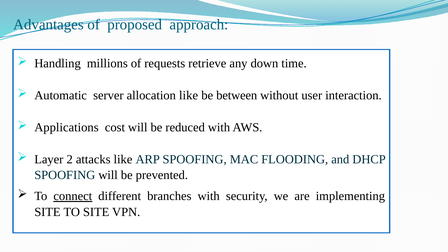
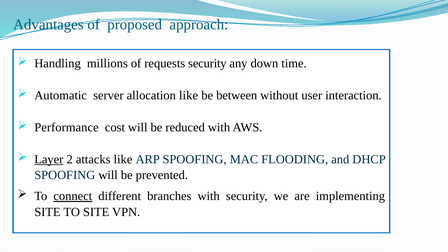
requests retrieve: retrieve -> security
Applications: Applications -> Performance
Layer underline: none -> present
